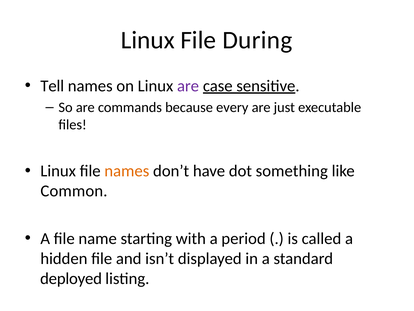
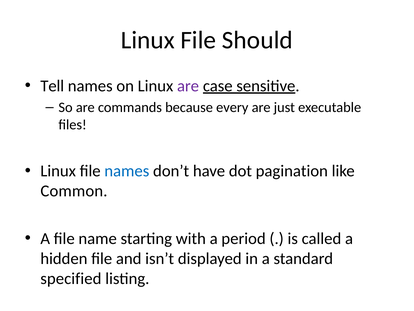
During: During -> Should
names at (127, 171) colour: orange -> blue
something: something -> pagination
deployed: deployed -> specified
